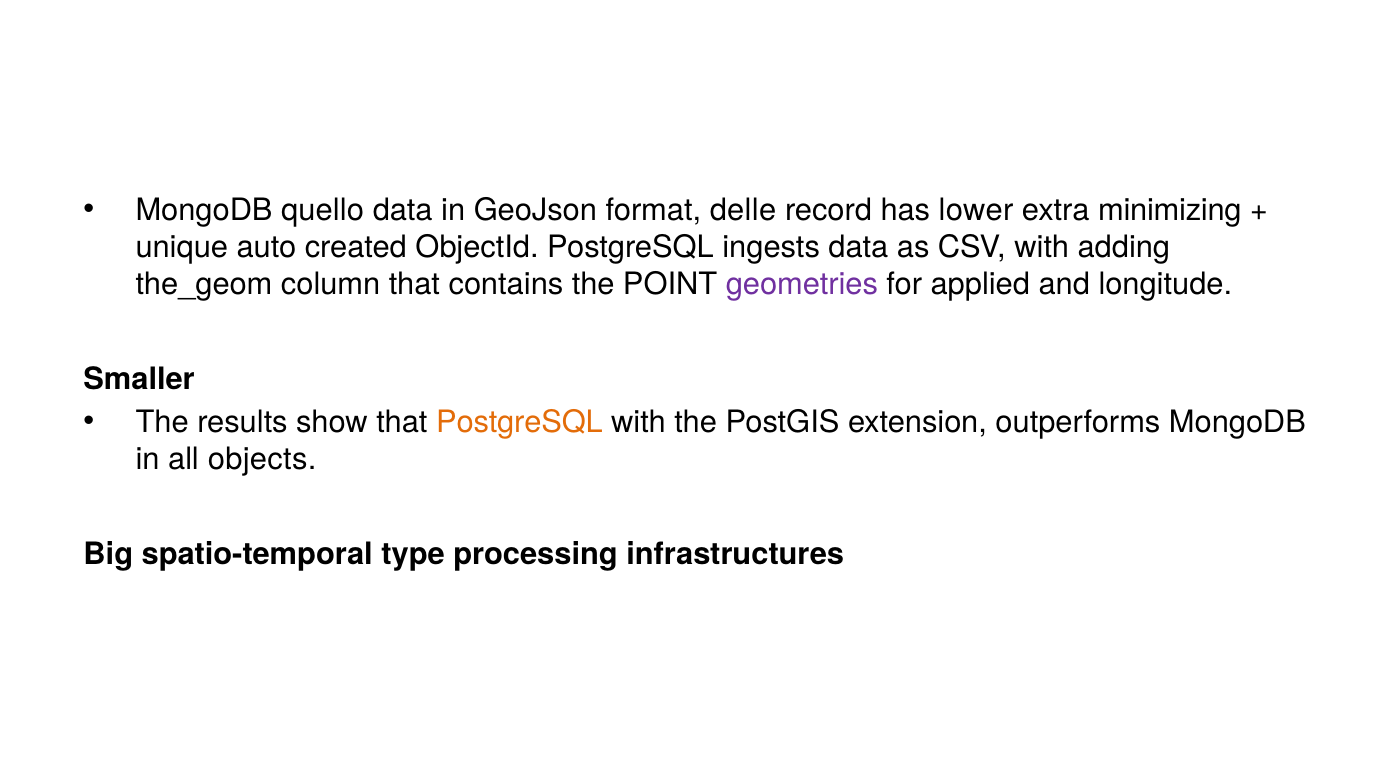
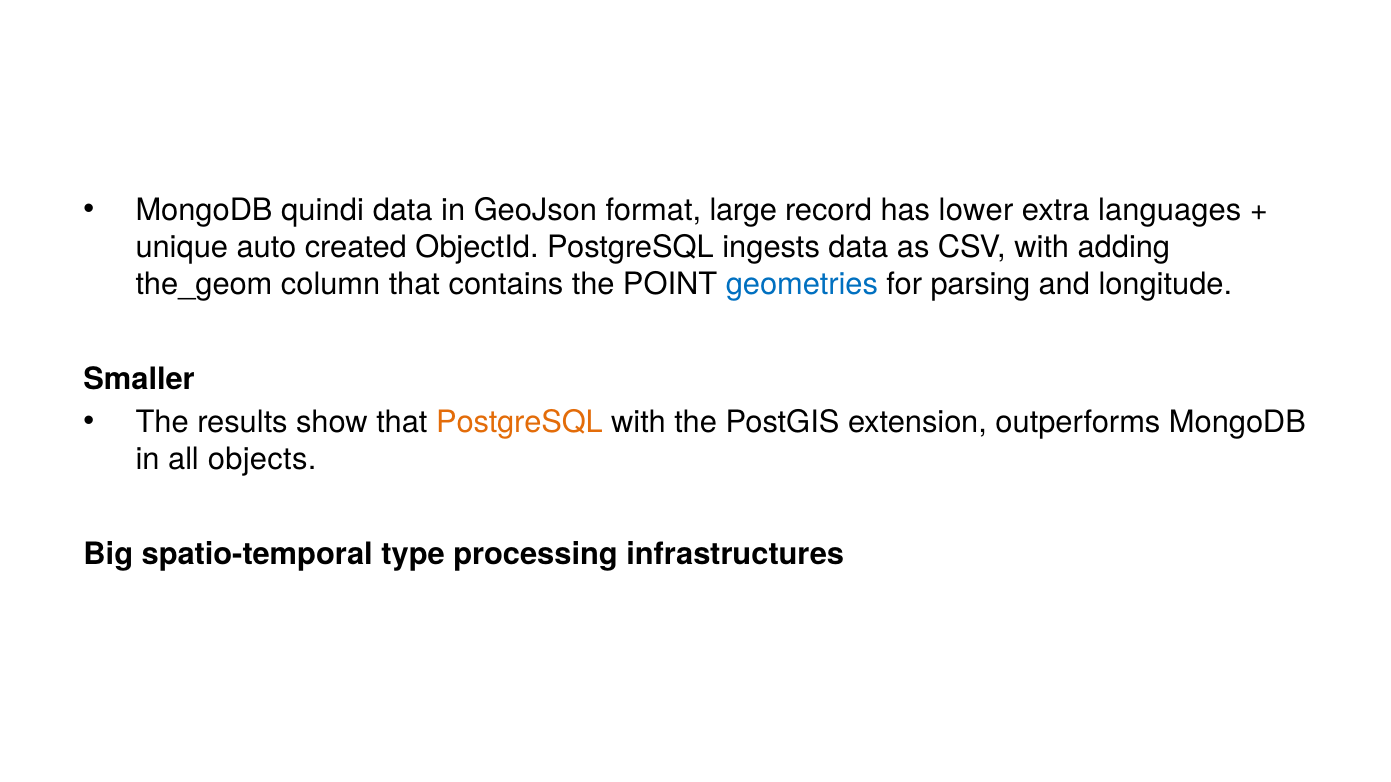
quello: quello -> quindi
delle: delle -> large
minimizing: minimizing -> languages
geometries colour: purple -> blue
applied: applied -> parsing
